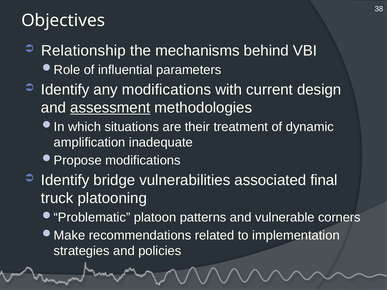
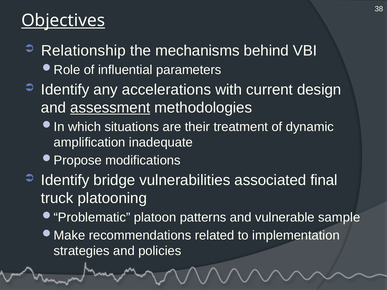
Objectives underline: none -> present
any modifications: modifications -> accelerations
corners: corners -> sample
